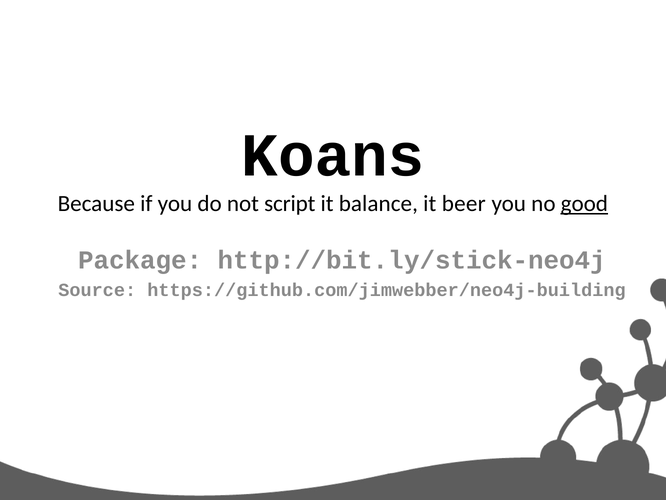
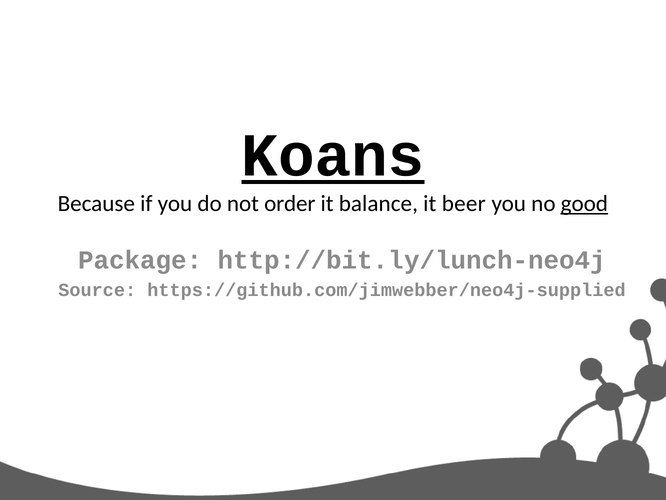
Koans underline: none -> present
script: script -> order
http://bit.ly/stick-neo4j: http://bit.ly/stick-neo4j -> http://bit.ly/lunch-neo4j
https://github.com/jimwebber/neo4j-building: https://github.com/jimwebber/neo4j-building -> https://github.com/jimwebber/neo4j-supplied
